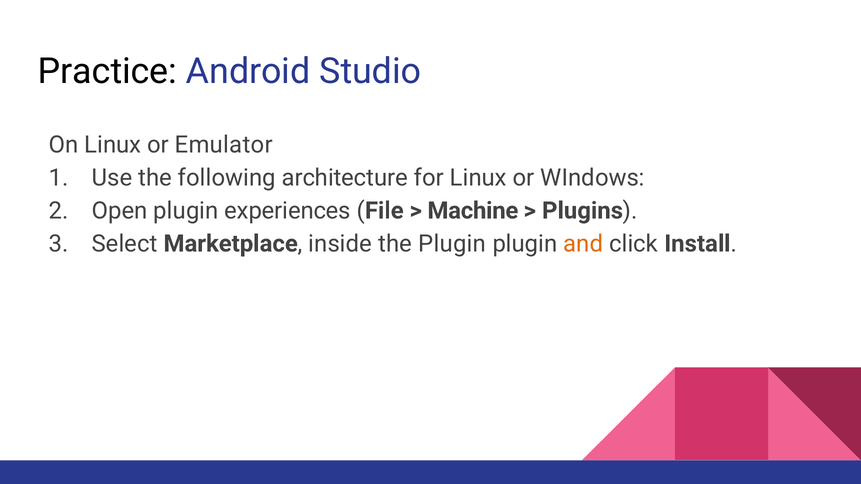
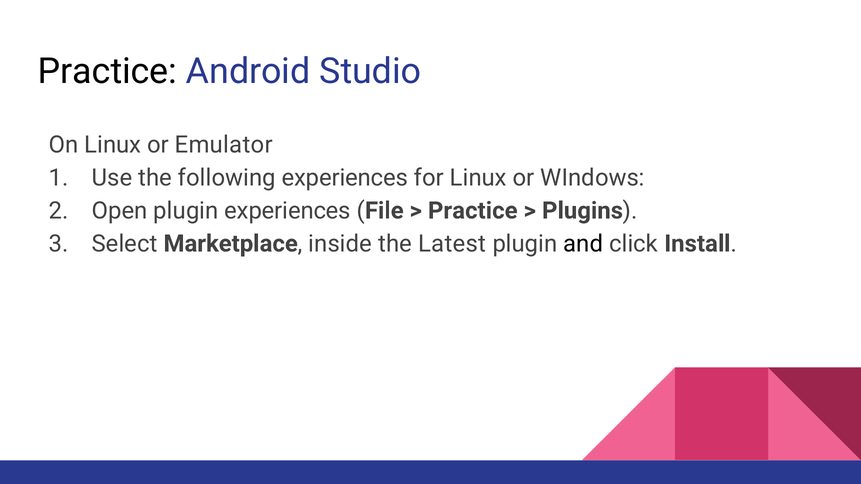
following architecture: architecture -> experiences
Machine at (473, 211): Machine -> Practice
the Plugin: Plugin -> Latest
and colour: orange -> black
